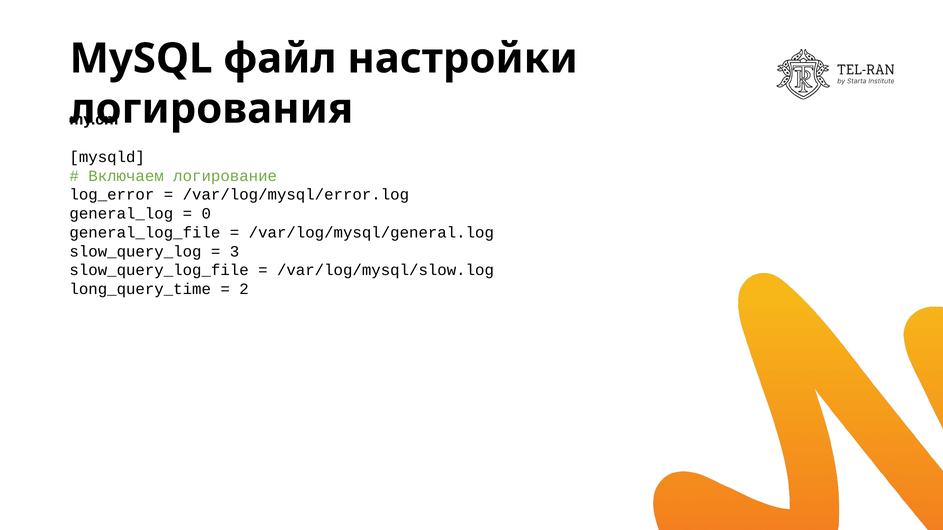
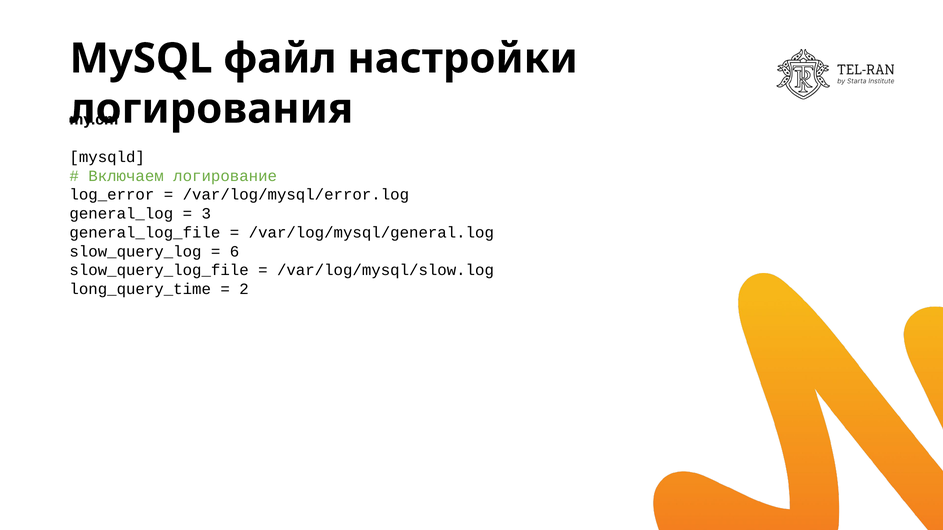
0: 0 -> 3
3: 3 -> 6
